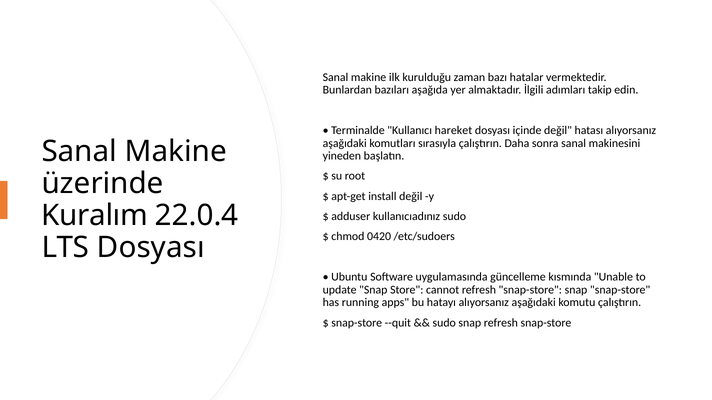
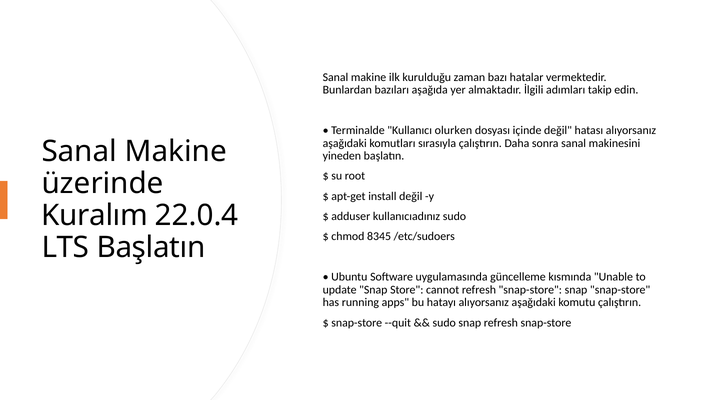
hareket: hareket -> olurken
0420: 0420 -> 8345
LTS Dosyası: Dosyası -> Başlatın
